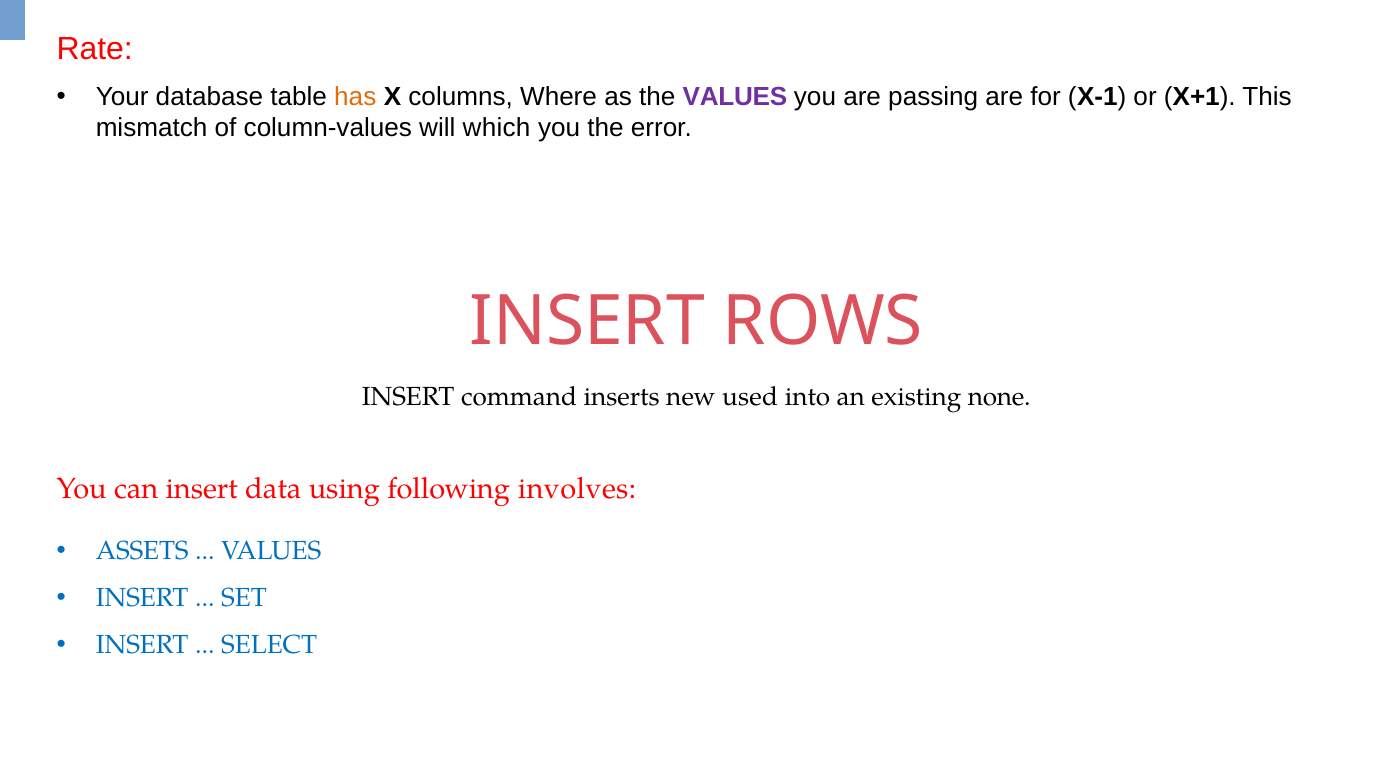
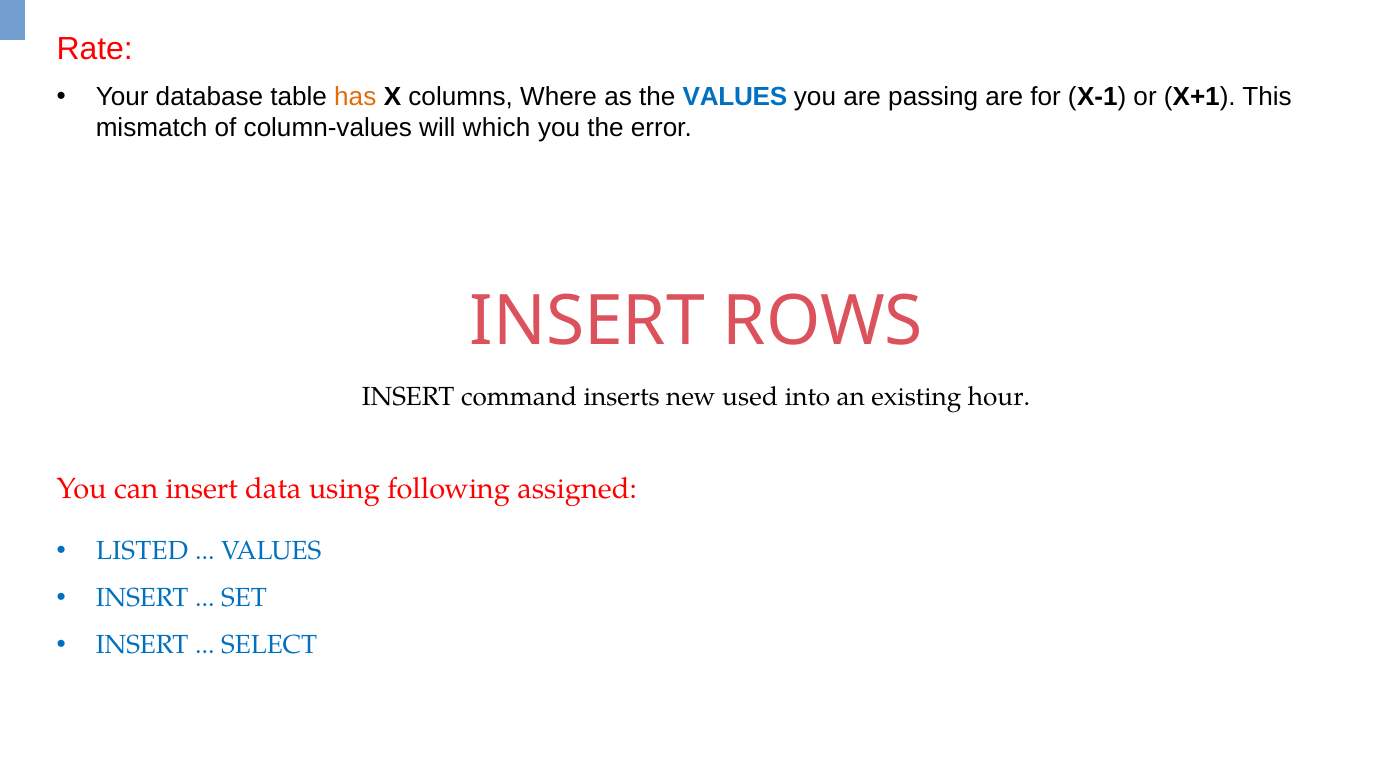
VALUES at (735, 97) colour: purple -> blue
none: none -> hour
involves: involves -> assigned
ASSETS: ASSETS -> LISTED
